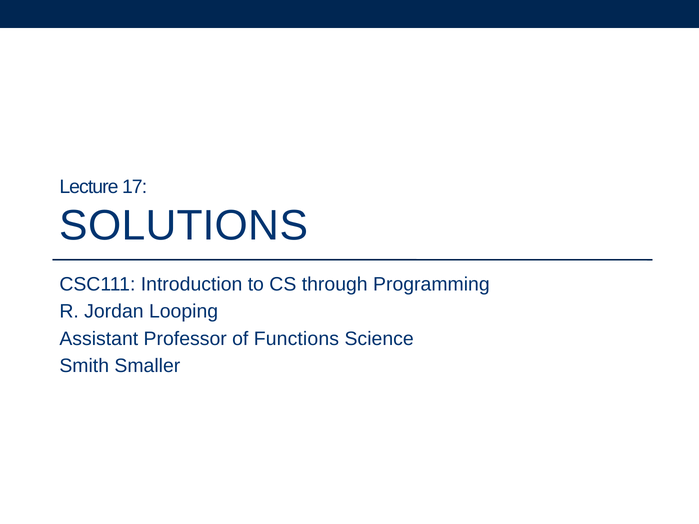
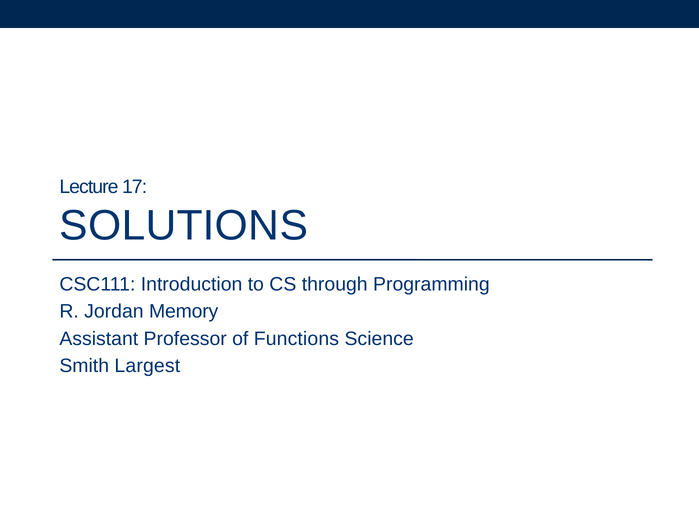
Looping: Looping -> Memory
Smaller: Smaller -> Largest
